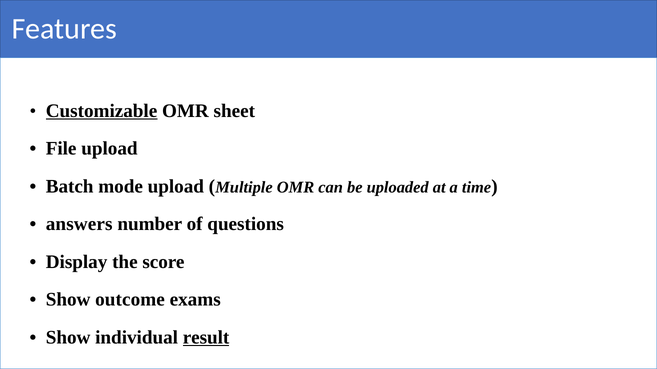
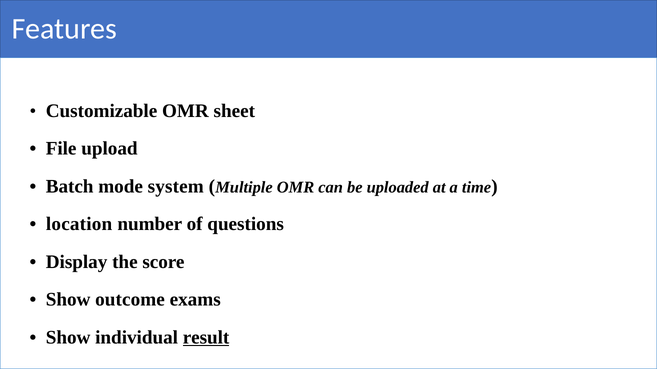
Customizable underline: present -> none
mode upload: upload -> system
answers: answers -> location
